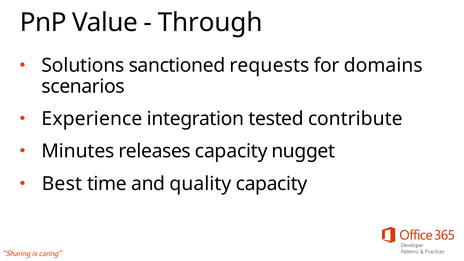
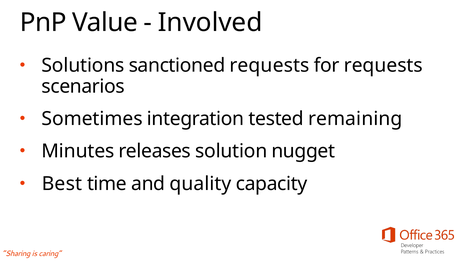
Through: Through -> Involved
for domains: domains -> requests
Experience: Experience -> Sometimes
contribute: contribute -> remaining
releases capacity: capacity -> solution
